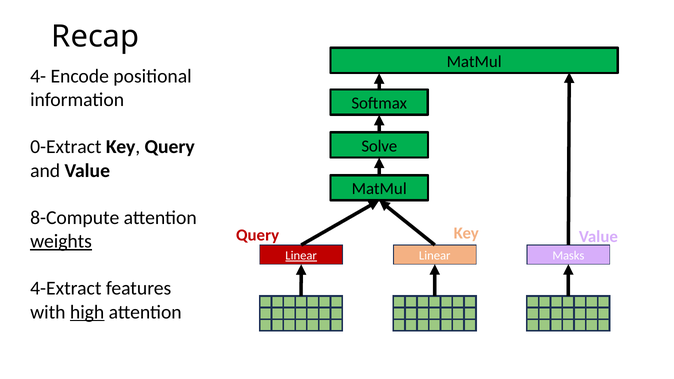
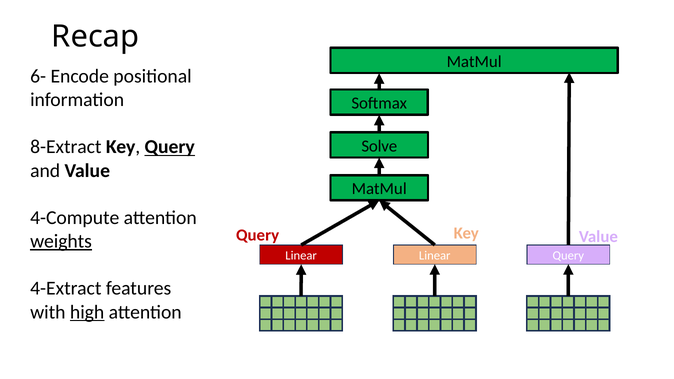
4-: 4- -> 6-
0-Extract: 0-Extract -> 8-Extract
Query at (170, 147) underline: none -> present
8-Compute: 8-Compute -> 4-Compute
Linear at (301, 256) underline: present -> none
Linear Masks: Masks -> Query
